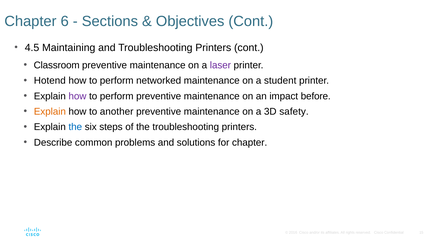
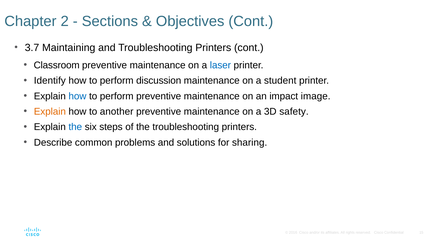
6: 6 -> 2
4.5: 4.5 -> 3.7
laser colour: purple -> blue
Hotend: Hotend -> Identify
networked: networked -> discussion
how at (77, 96) colour: purple -> blue
before: before -> image
for chapter: chapter -> sharing
